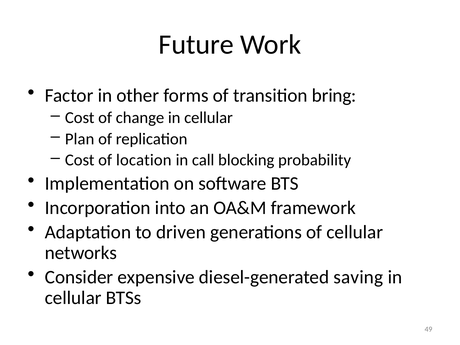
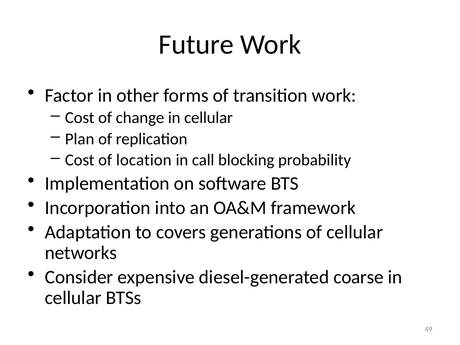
transition bring: bring -> work
driven: driven -> covers
saving: saving -> coarse
